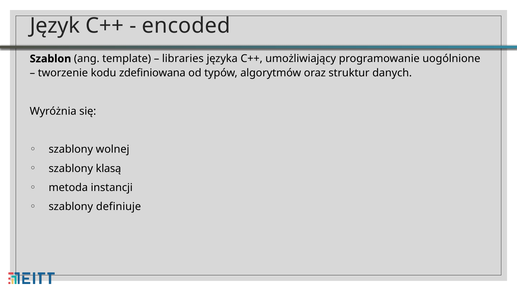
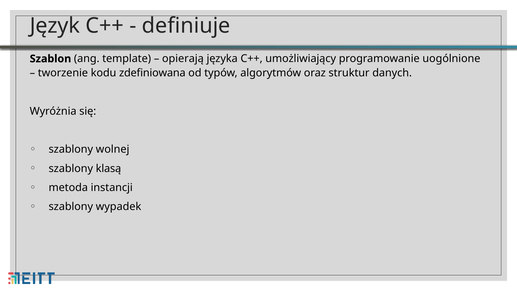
encoded: encoded -> definiuje
libraries: libraries -> opierają
definiuje: definiuje -> wypadek
